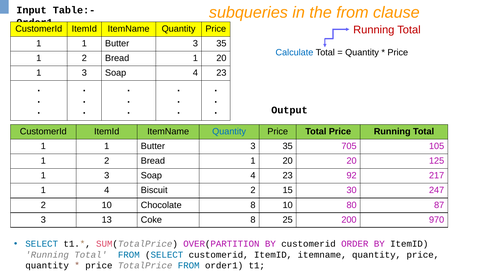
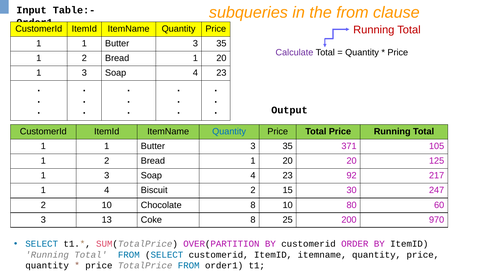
Calculate colour: blue -> purple
705: 705 -> 371
87: 87 -> 60
